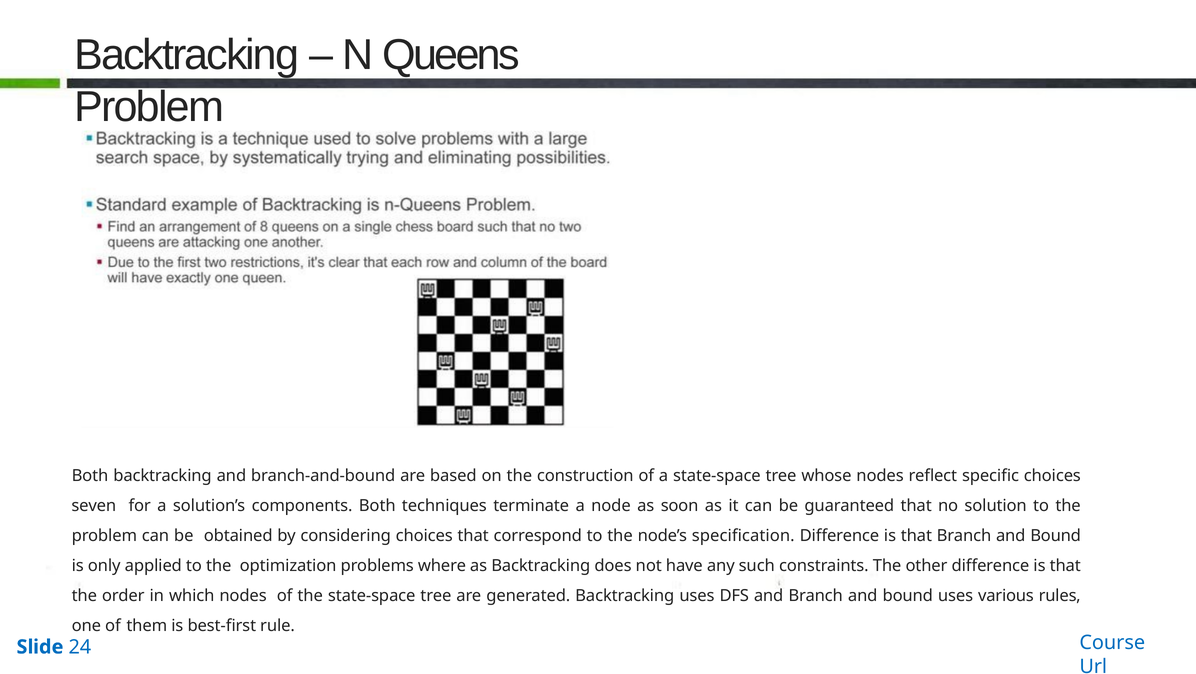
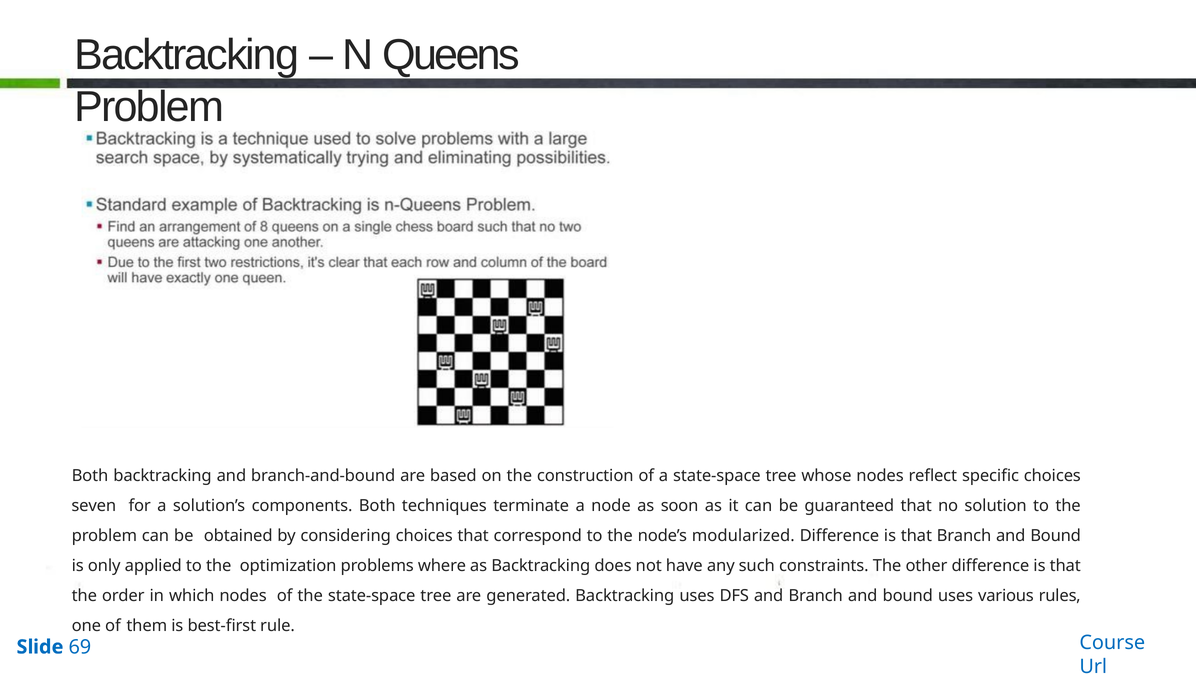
specification: specification -> modularized
24: 24 -> 69
